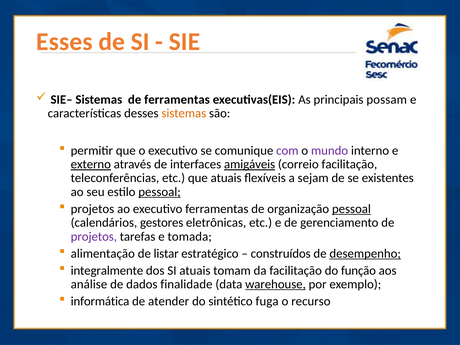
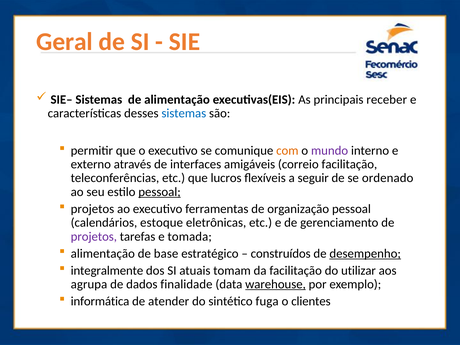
Esses: Esses -> Geral
de ferramentas: ferramentas -> alimentação
possam: possam -> receber
sistemas at (184, 113) colour: orange -> blue
com colour: purple -> orange
externo underline: present -> none
amigáveis underline: present -> none
que atuais: atuais -> lucros
sejam: sejam -> seguir
existentes: existentes -> ordenado
pessoal at (351, 209) underline: present -> none
gestores: gestores -> estoque
listar: listar -> base
função: função -> utilizar
análise: análise -> agrupa
recurso: recurso -> clientes
